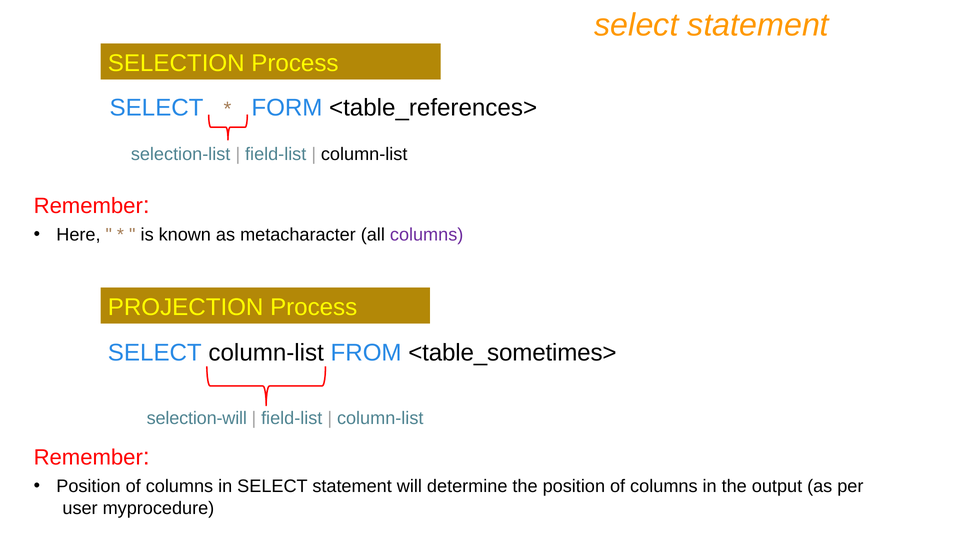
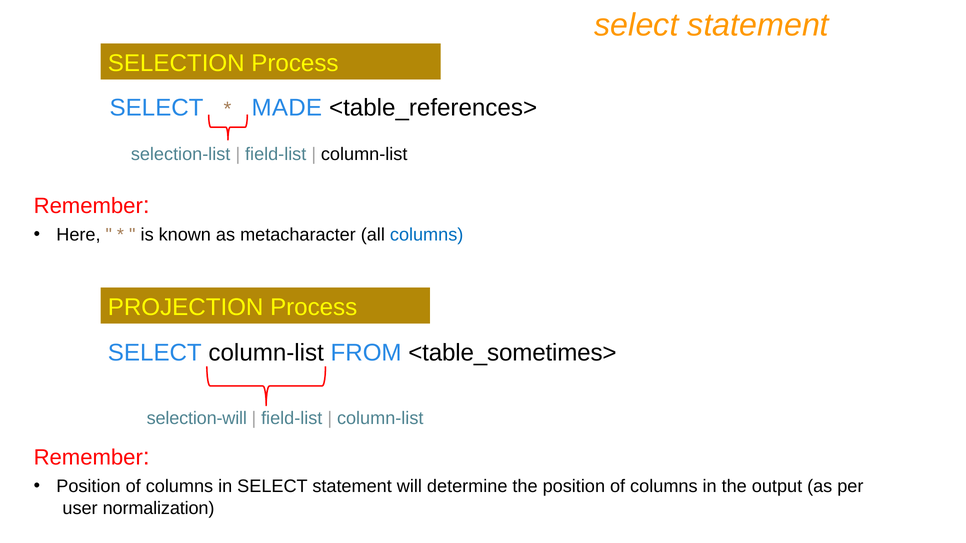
FORM: FORM -> MADE
columns at (427, 235) colour: purple -> blue
myprocedure: myprocedure -> normalization
